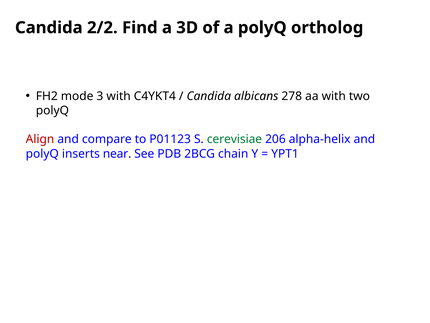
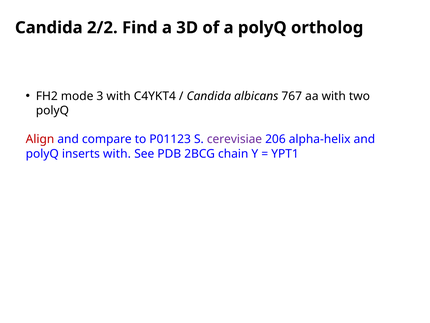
278: 278 -> 767
cerevisiae colour: green -> purple
inserts near: near -> with
